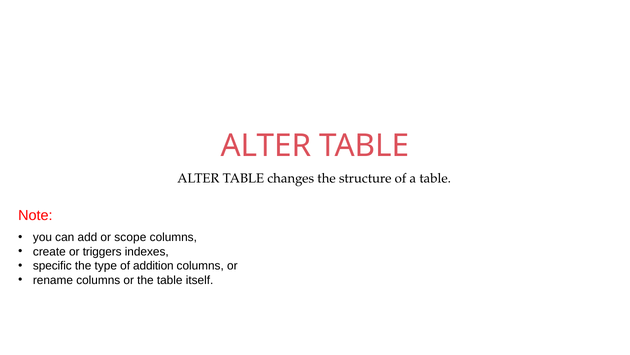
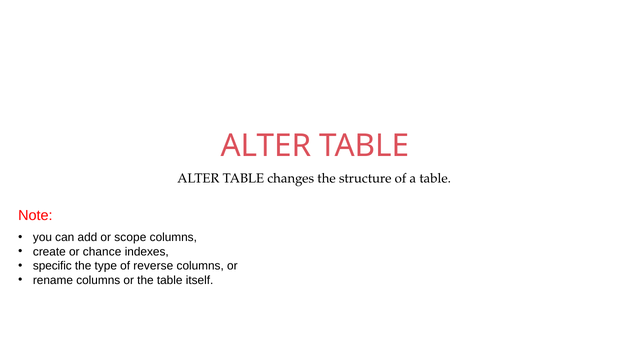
triggers: triggers -> chance
addition: addition -> reverse
